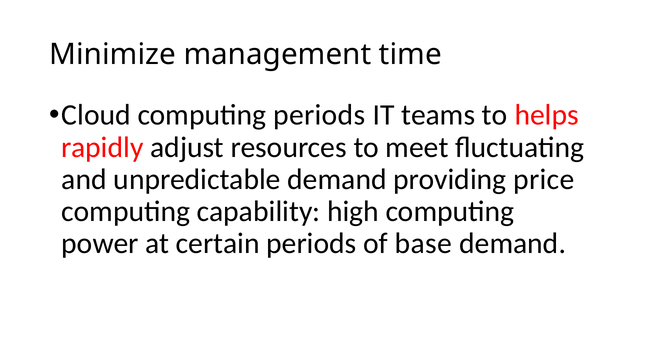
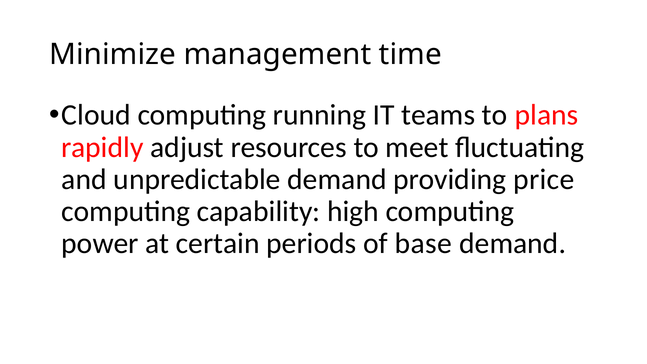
computing periods: periods -> running
helps: helps -> plans
